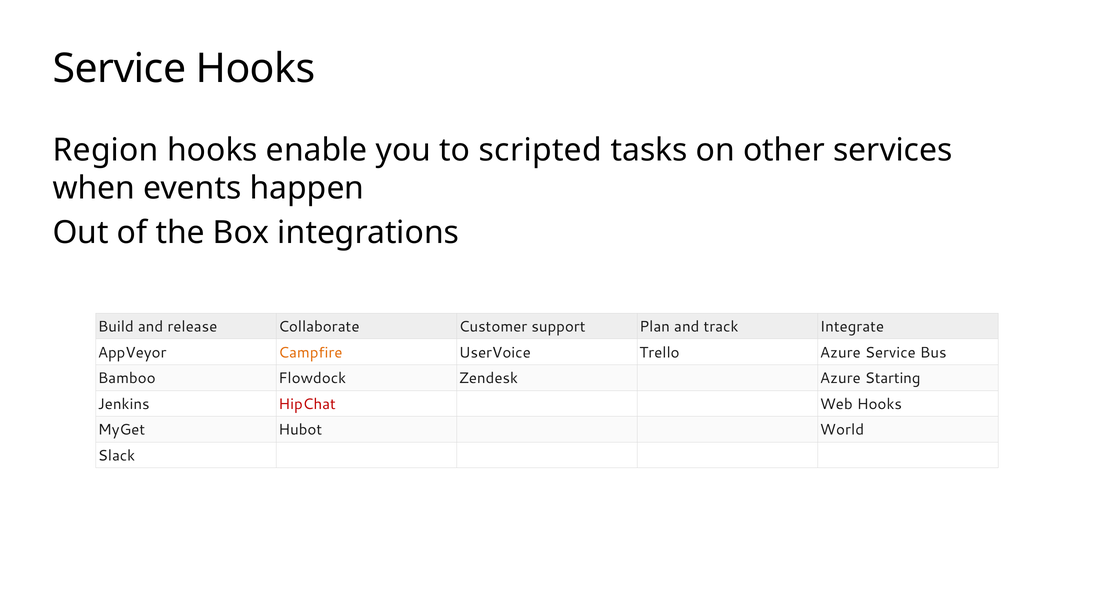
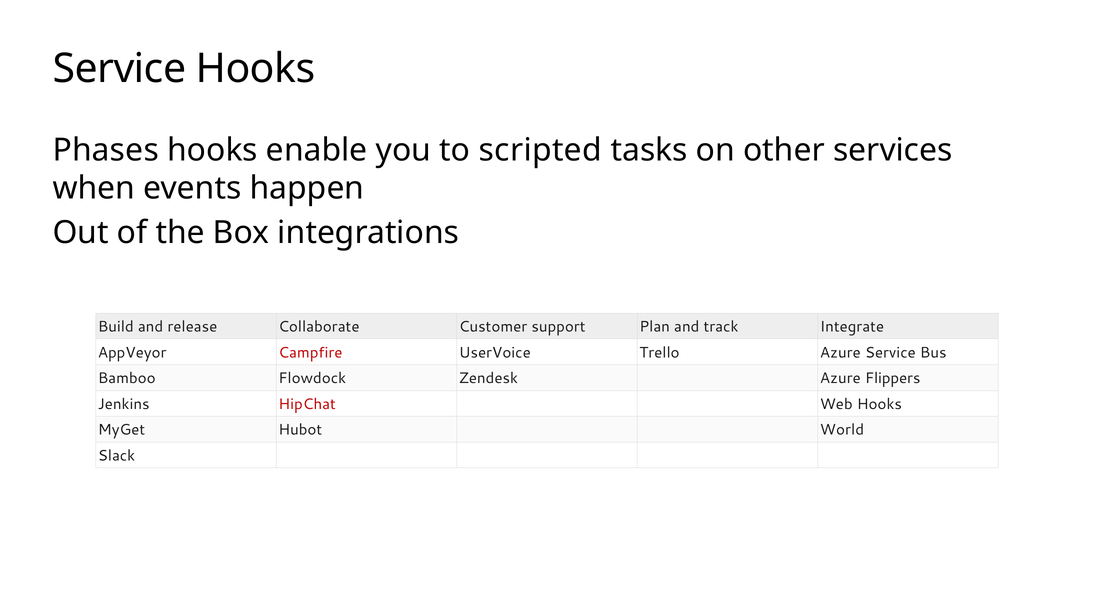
Region: Region -> Phases
Campfire colour: orange -> red
Starting: Starting -> Flippers
